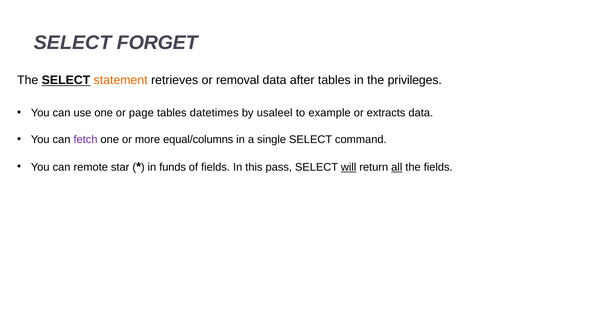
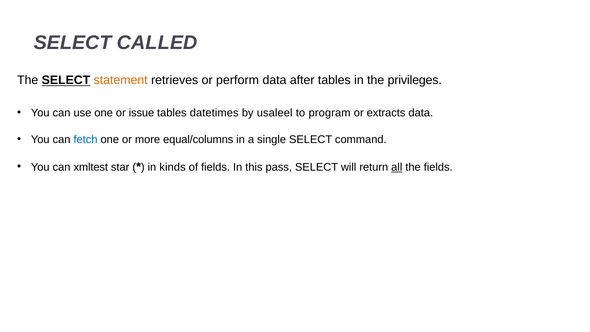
FORGET: FORGET -> CALLED
removal: removal -> perform
page: page -> issue
example: example -> program
fetch colour: purple -> blue
remote: remote -> xmltest
funds: funds -> kinds
will underline: present -> none
